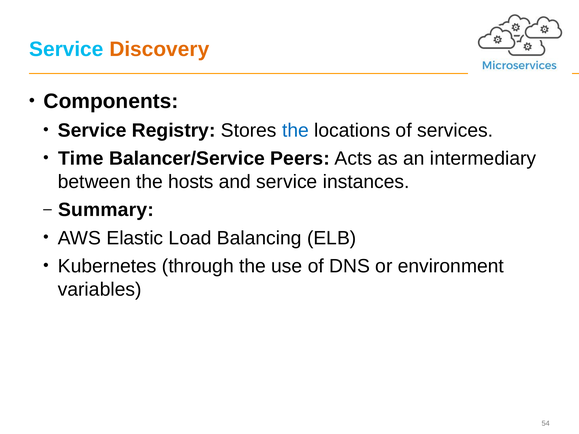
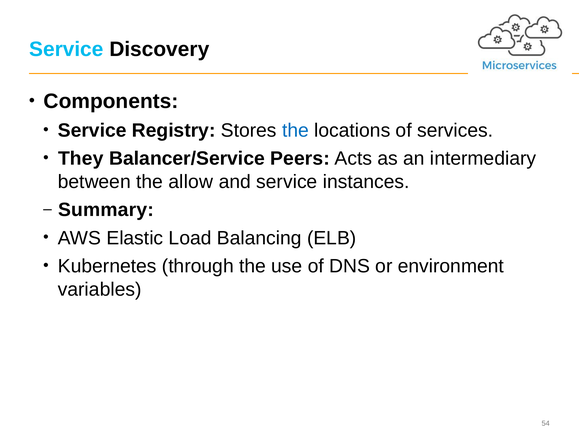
Discovery colour: orange -> black
Time: Time -> They
hosts: hosts -> allow
